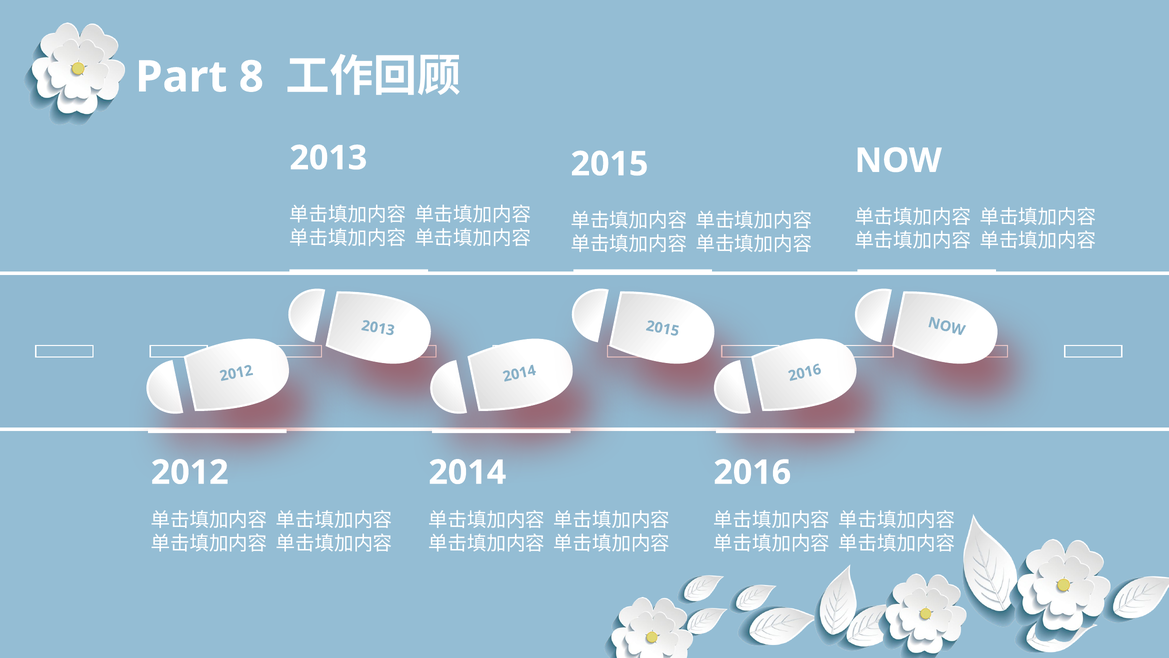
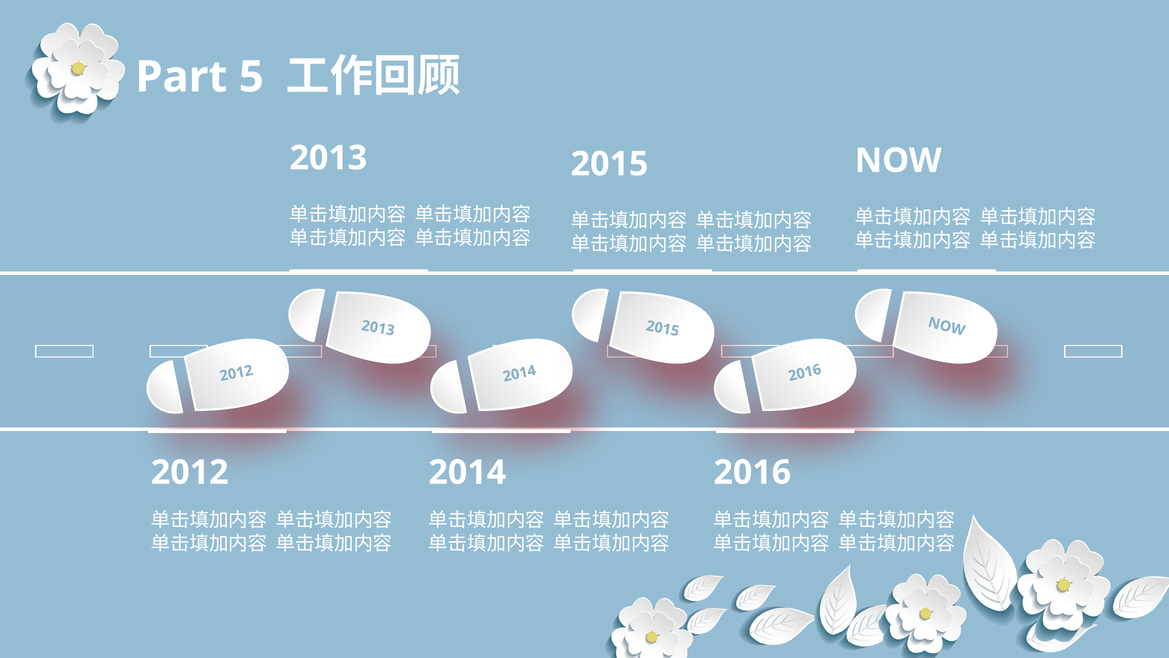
8: 8 -> 5
